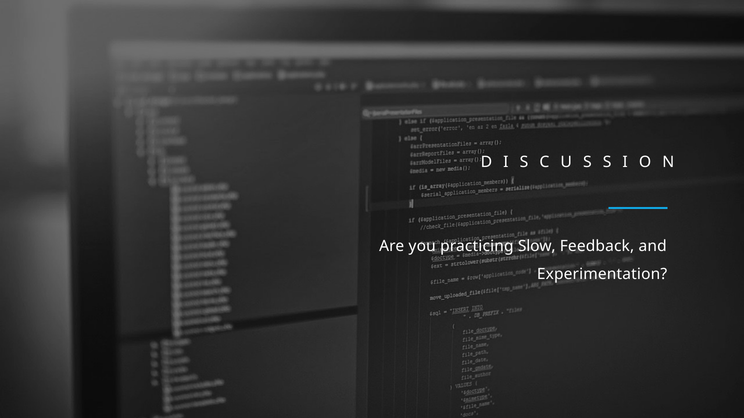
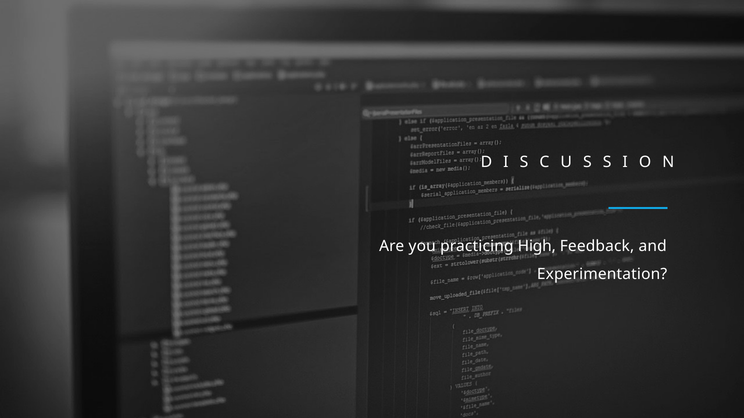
Slow: Slow -> High
